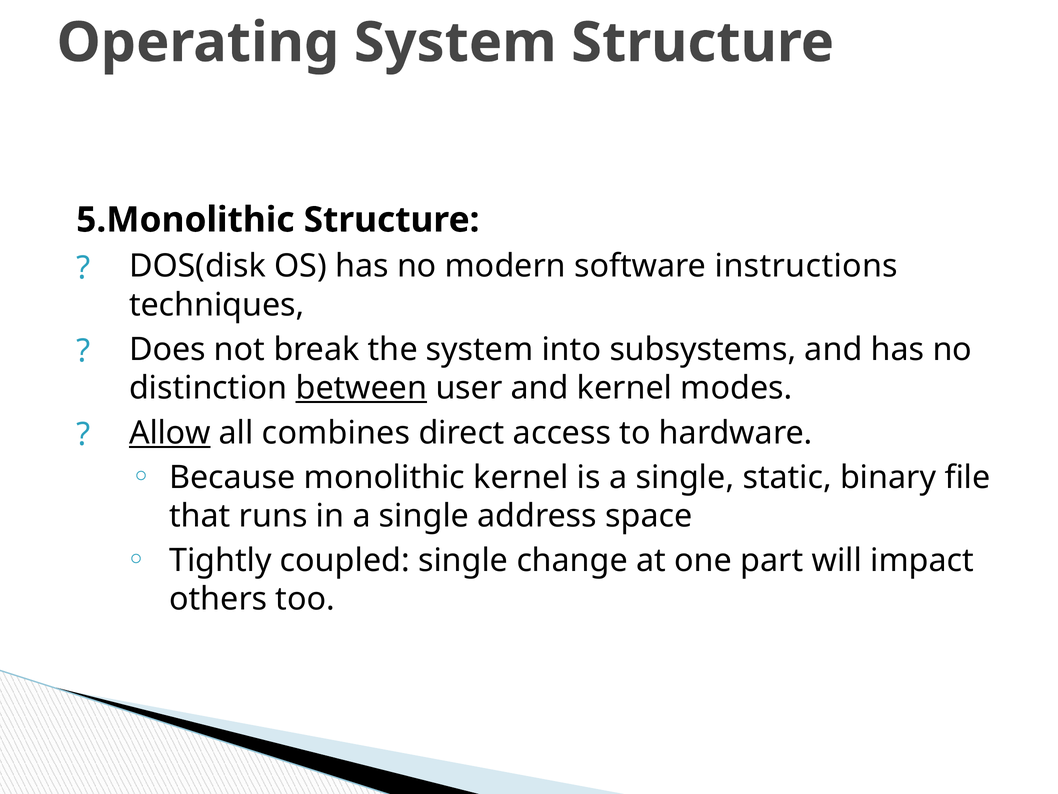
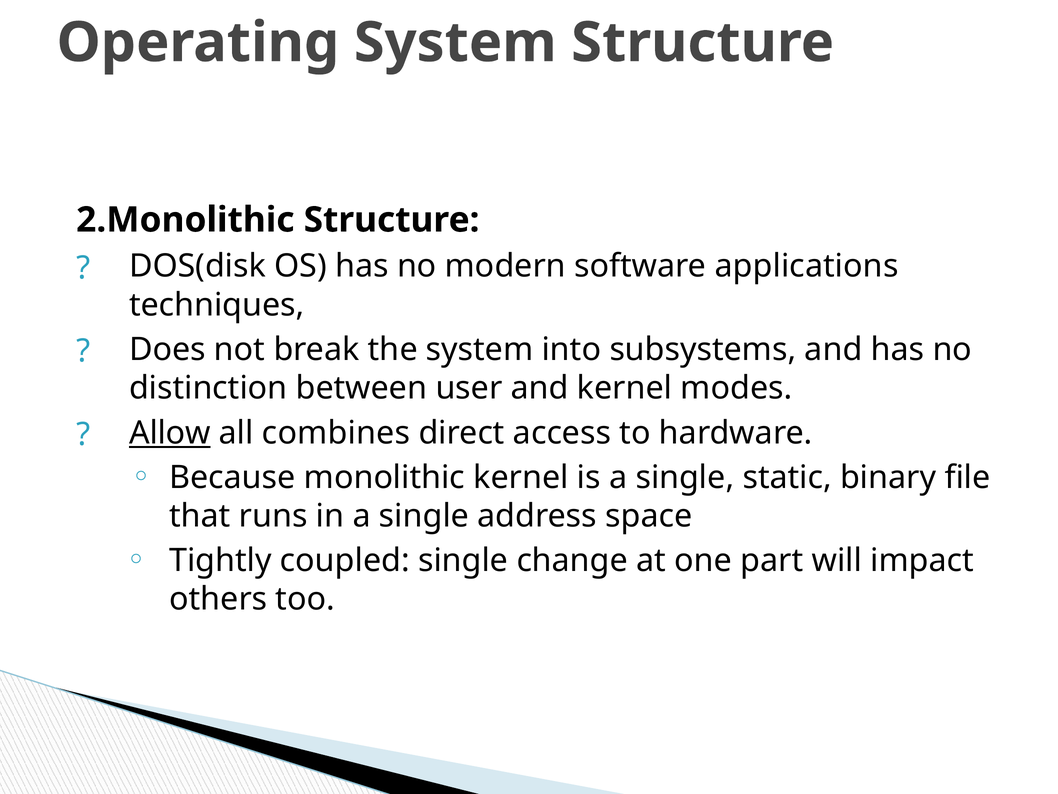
5.Monolithic: 5.Monolithic -> 2.Monolithic
instructions: instructions -> applications
between underline: present -> none
